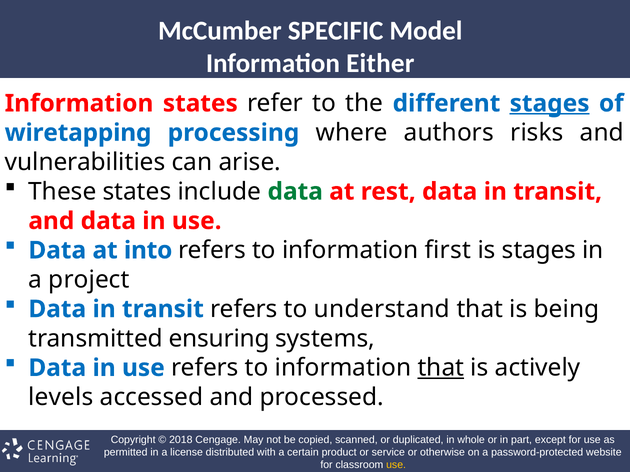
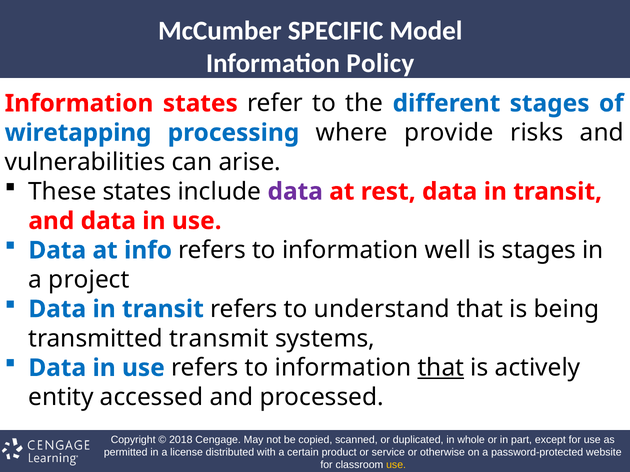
Either: Either -> Policy
stages at (550, 104) underline: present -> none
authors: authors -> provide
data at (295, 192) colour: green -> purple
into: into -> info
first: first -> well
ensuring: ensuring -> transmit
levels: levels -> entity
